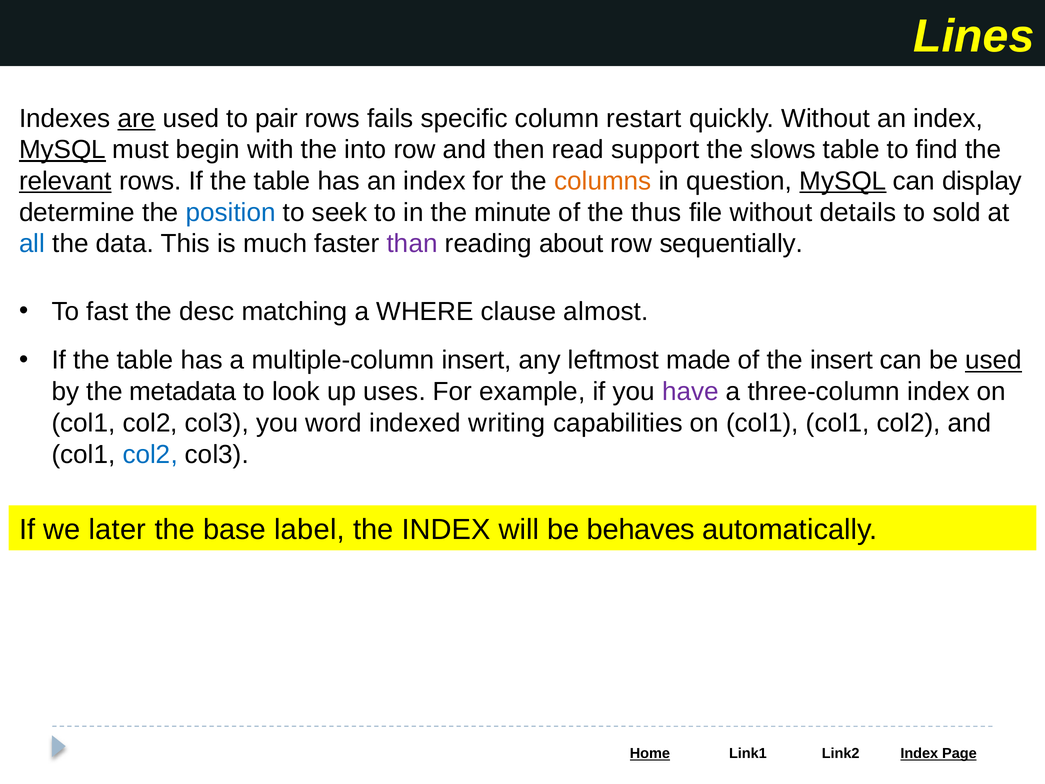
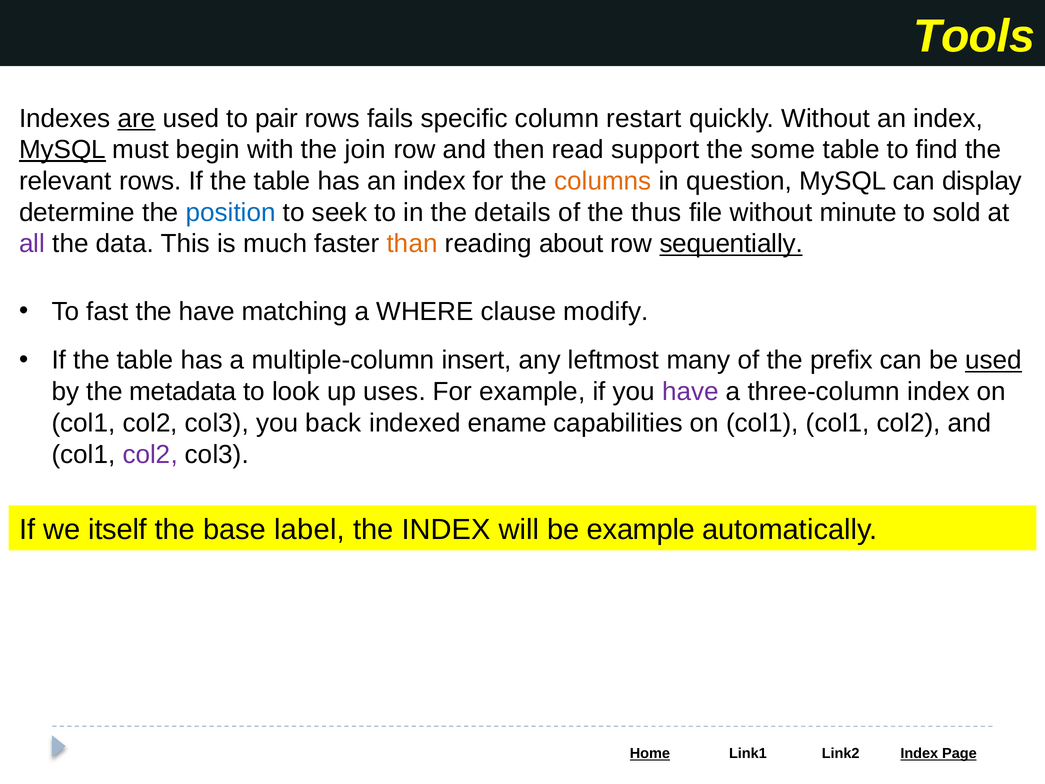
Lines: Lines -> Tools
into: into -> join
slows: slows -> some
relevant underline: present -> none
MySQL at (843, 181) underline: present -> none
minute: minute -> details
details: details -> minute
all colour: blue -> purple
than colour: purple -> orange
sequentially underline: none -> present
the desc: desc -> have
almost: almost -> modify
made: made -> many
the insert: insert -> prefix
word: word -> back
writing: writing -> ename
col2 at (150, 454) colour: blue -> purple
later: later -> itself
be behaves: behaves -> example
